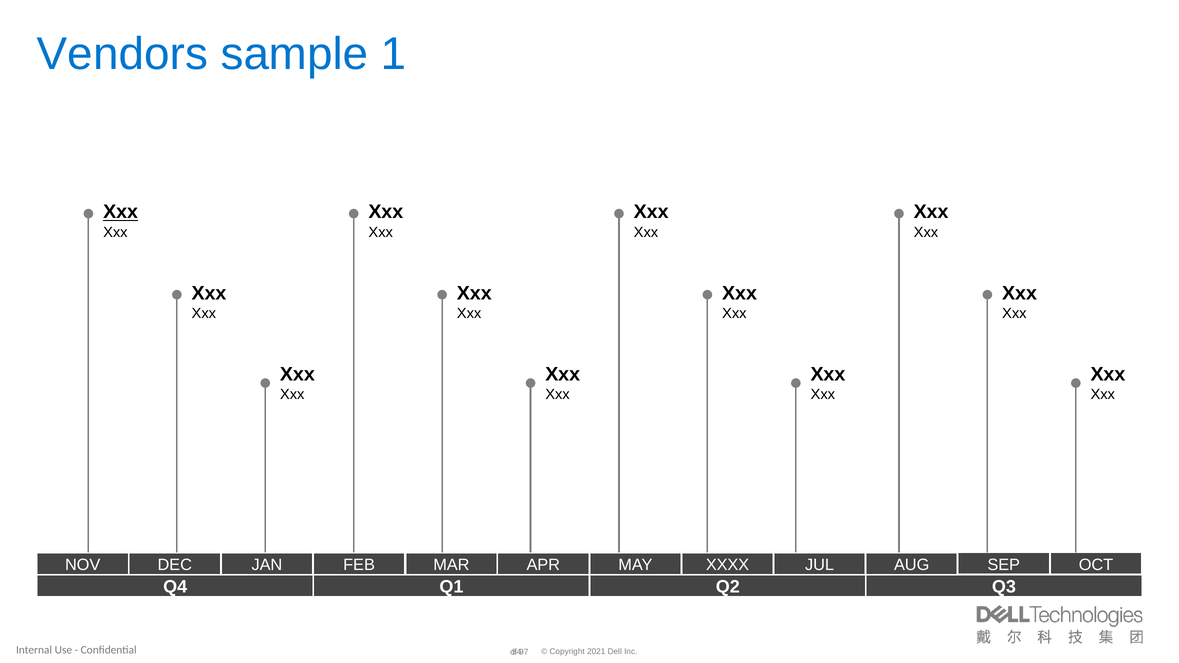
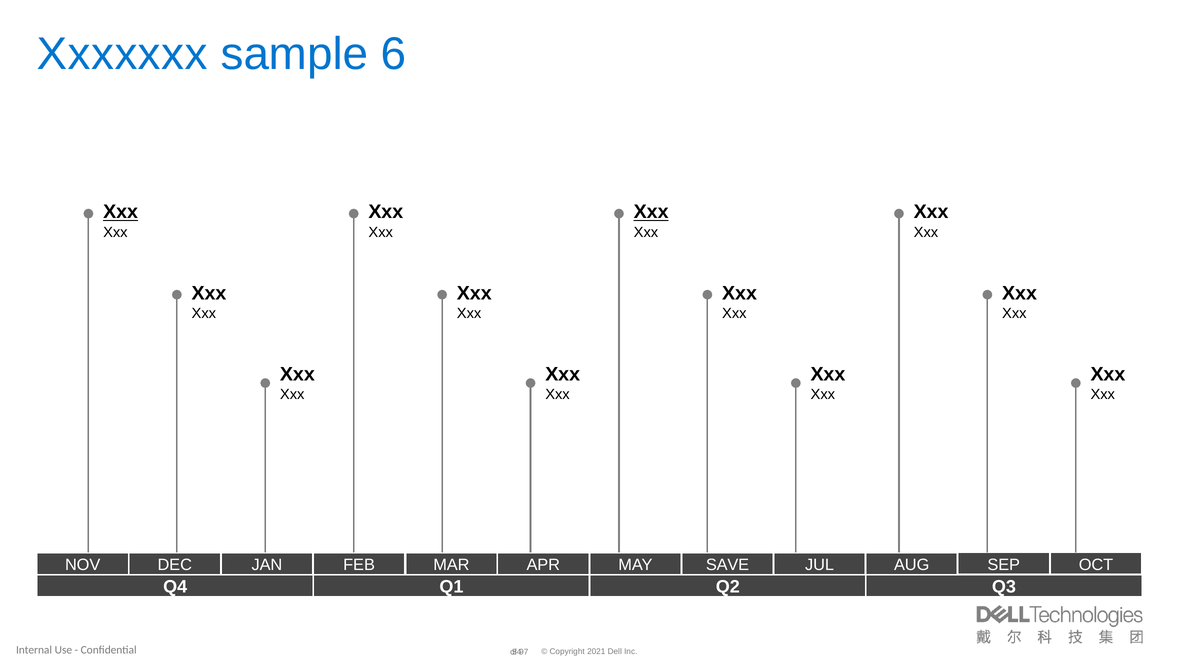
Vendors: Vendors -> Xxxxxxx
1: 1 -> 6
Xxx at (651, 212) underline: none -> present
XXXX: XXXX -> SAVE
